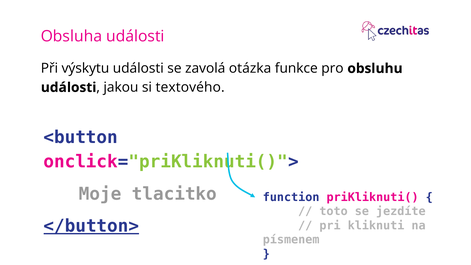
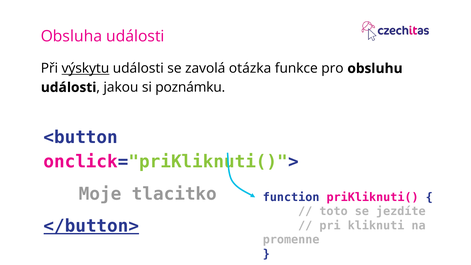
výskytu underline: none -> present
textového: textového -> poznámku
písmenem: písmenem -> promenne
